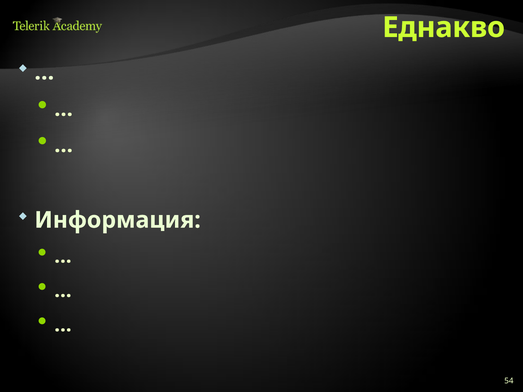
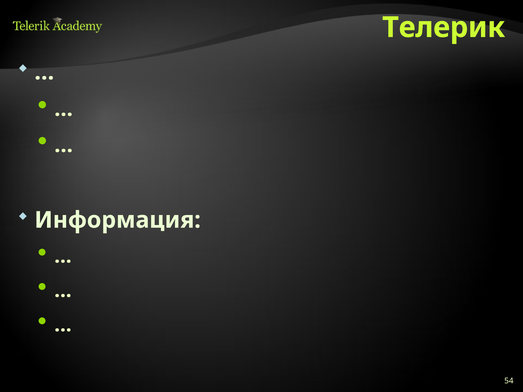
Еднакво: Еднакво -> Телерик
